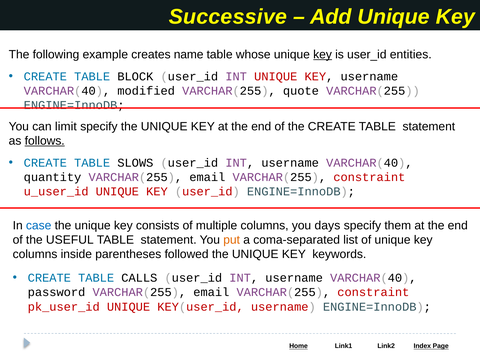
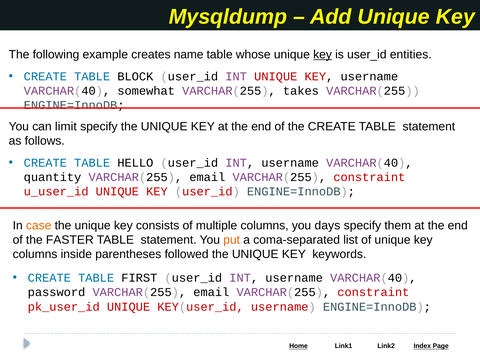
Successive: Successive -> Mysqldump
modified: modified -> somewhat
quote: quote -> takes
follows underline: present -> none
SLOWS: SLOWS -> HELLO
case colour: blue -> orange
USEFUL: USEFUL -> FASTER
CALLS: CALLS -> FIRST
